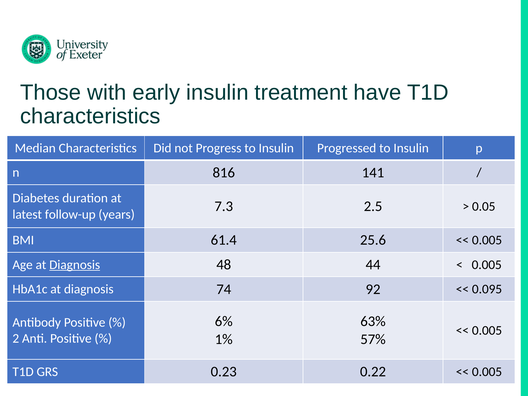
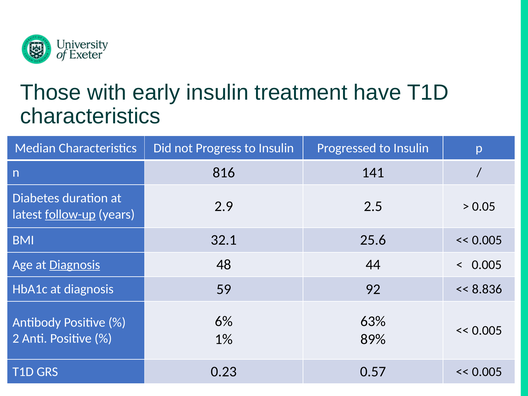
7.3: 7.3 -> 2.9
follow-up underline: none -> present
61.4: 61.4 -> 32.1
74: 74 -> 59
0.095: 0.095 -> 8.836
57%: 57% -> 89%
0.22: 0.22 -> 0.57
